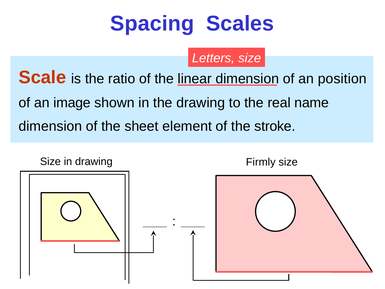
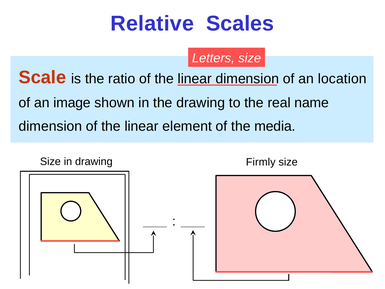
Spacing: Spacing -> Relative
position: position -> location
dimension of the sheet: sheet -> linear
stroke: stroke -> media
